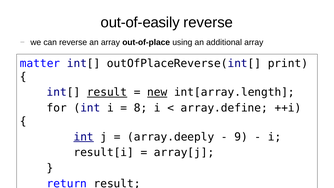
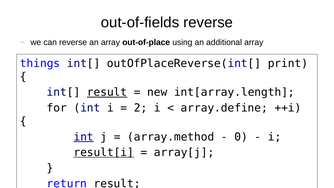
out-of-easily: out-of-easily -> out-of-fields
matter: matter -> things
new underline: present -> none
8: 8 -> 2
array.deeply: array.deeply -> array.method
9: 9 -> 0
result[i underline: none -> present
